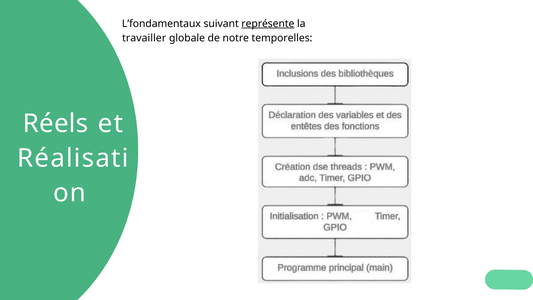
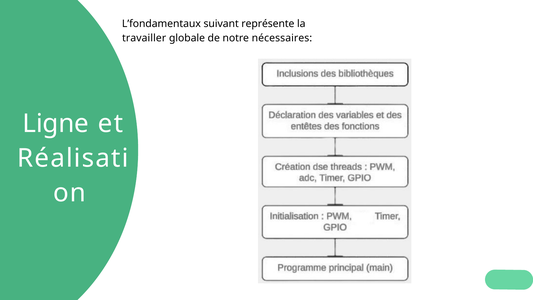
représente underline: present -> none
temporelles: temporelles -> nécessaires
Réels: Réels -> Ligne
